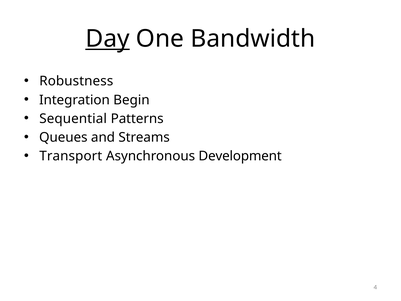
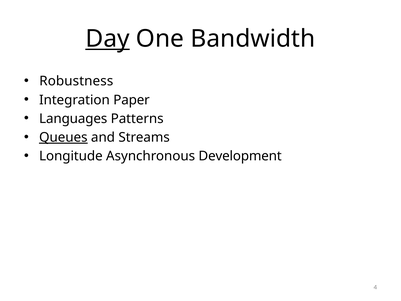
Begin: Begin -> Paper
Sequential: Sequential -> Languages
Queues underline: none -> present
Transport: Transport -> Longitude
